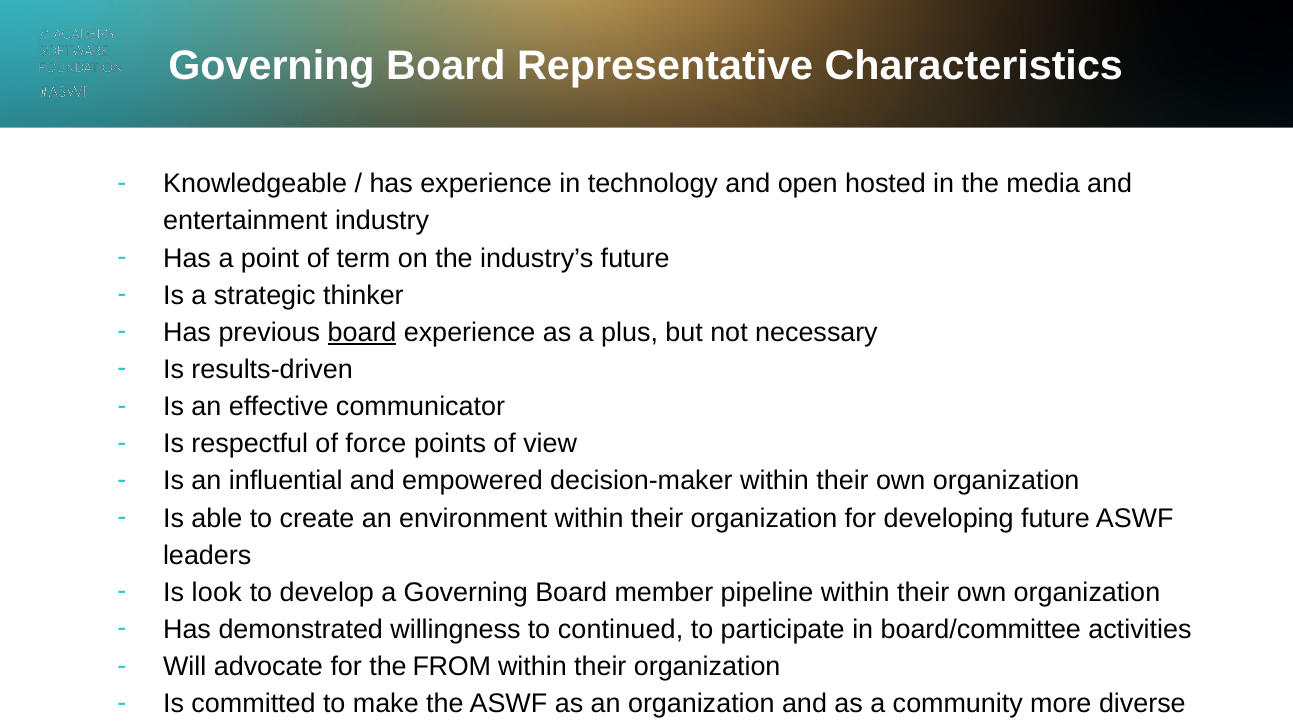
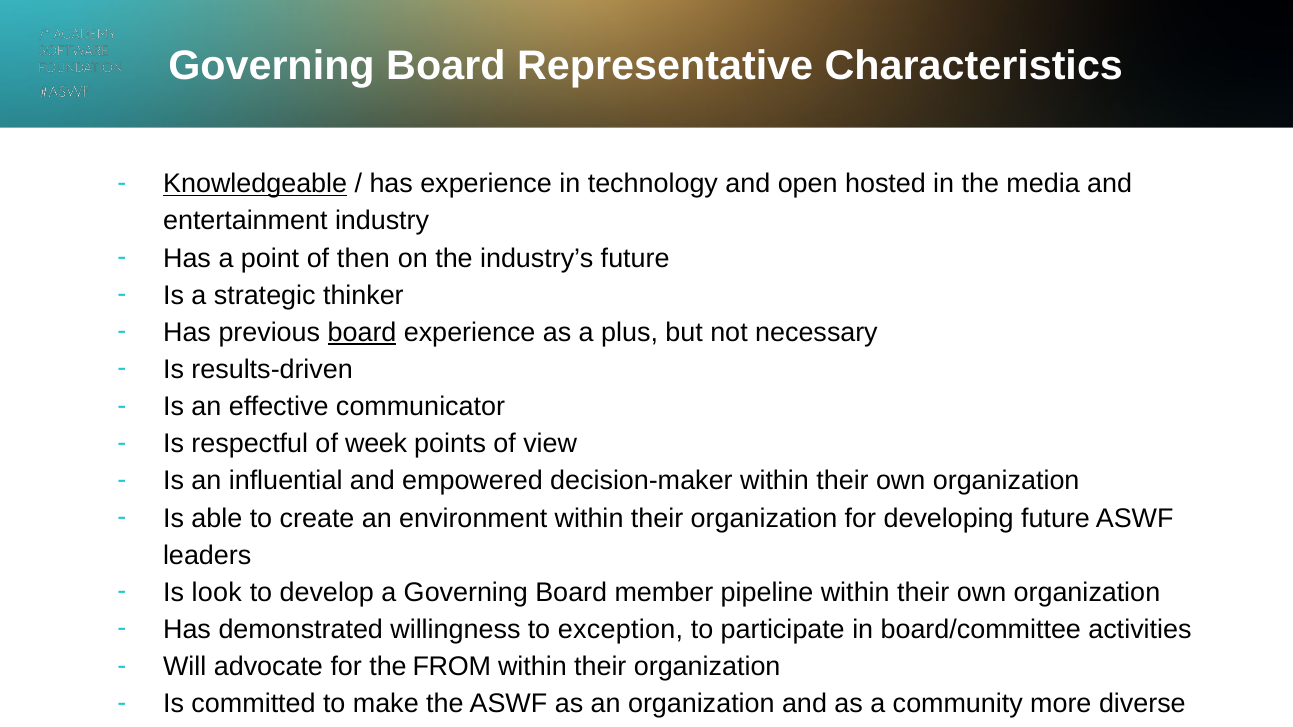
Knowledgeable underline: none -> present
term: term -> then
force: force -> week
continued: continued -> exception
